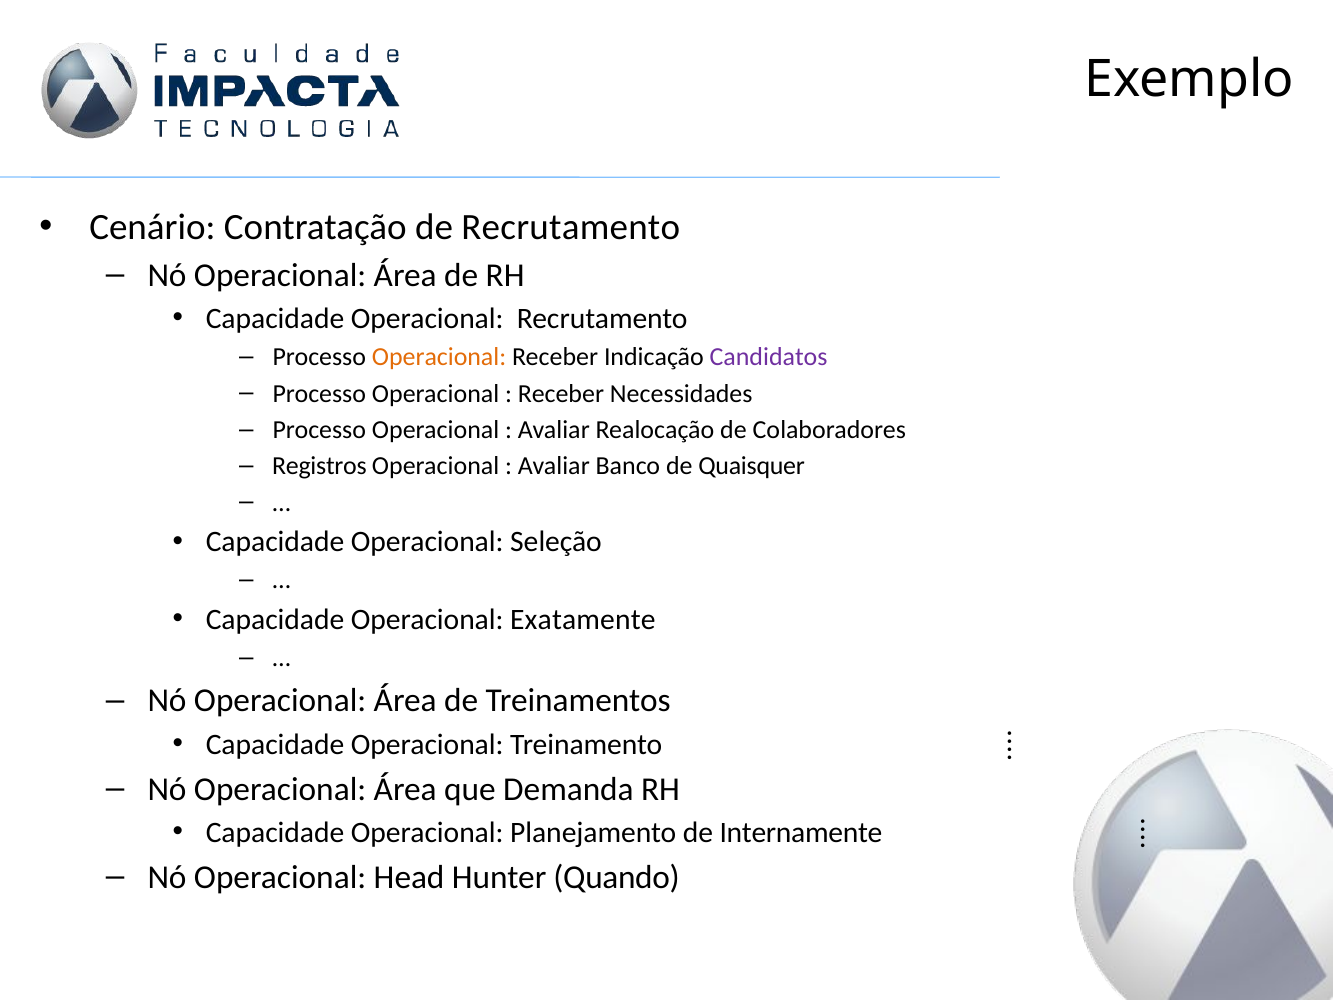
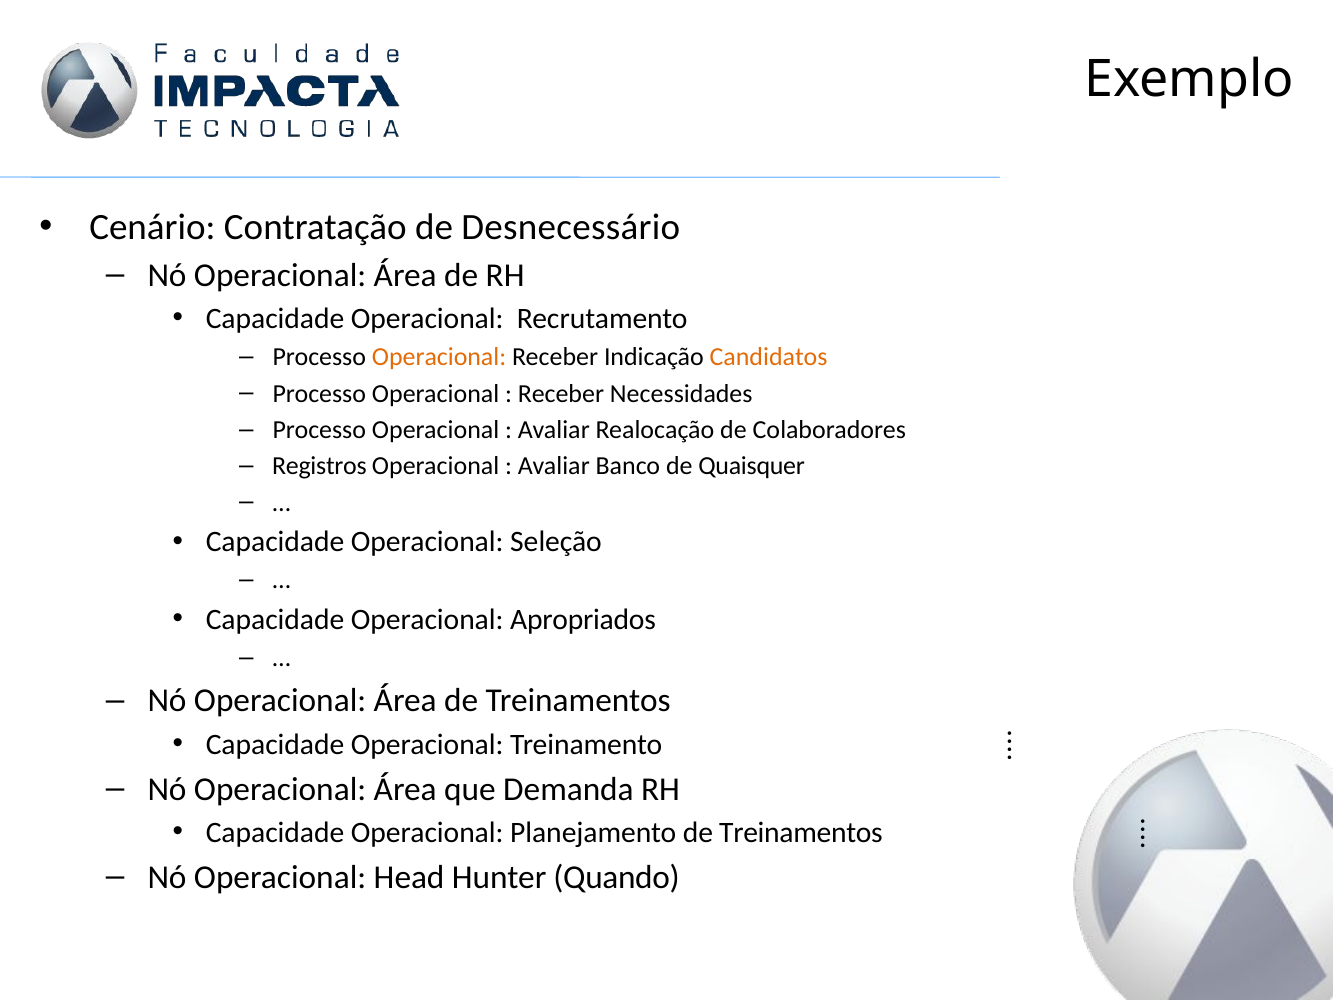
de Recrutamento: Recrutamento -> Desnecessário
Candidatos colour: purple -> orange
Exatamente: Exatamente -> Apropriados
Planejamento de Internamente: Internamente -> Treinamentos
